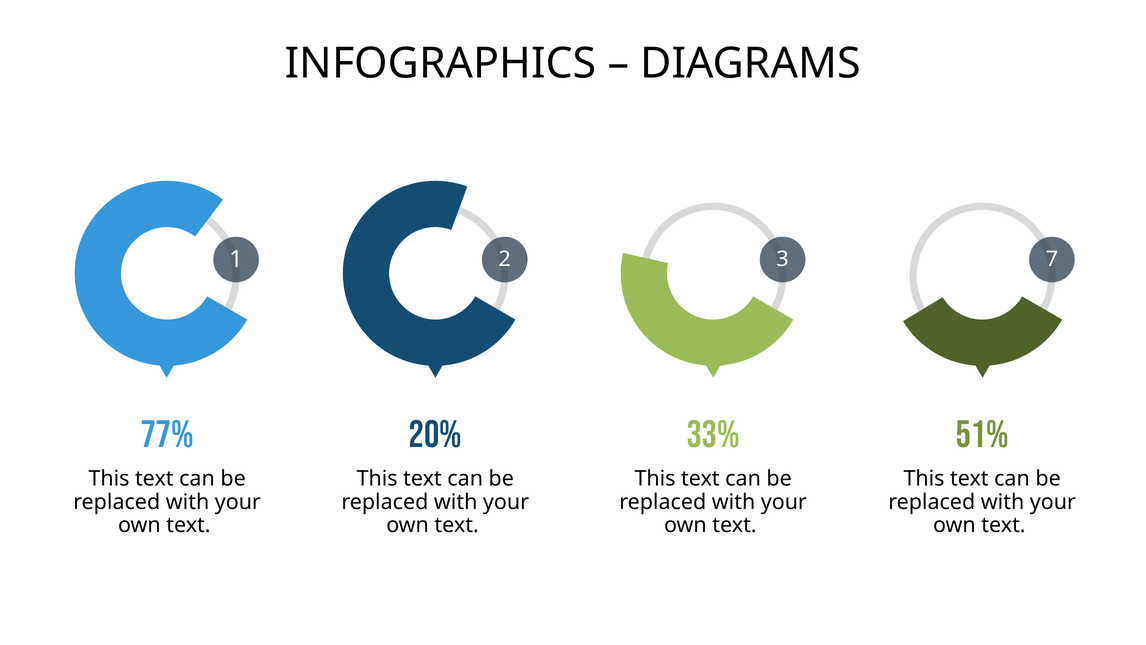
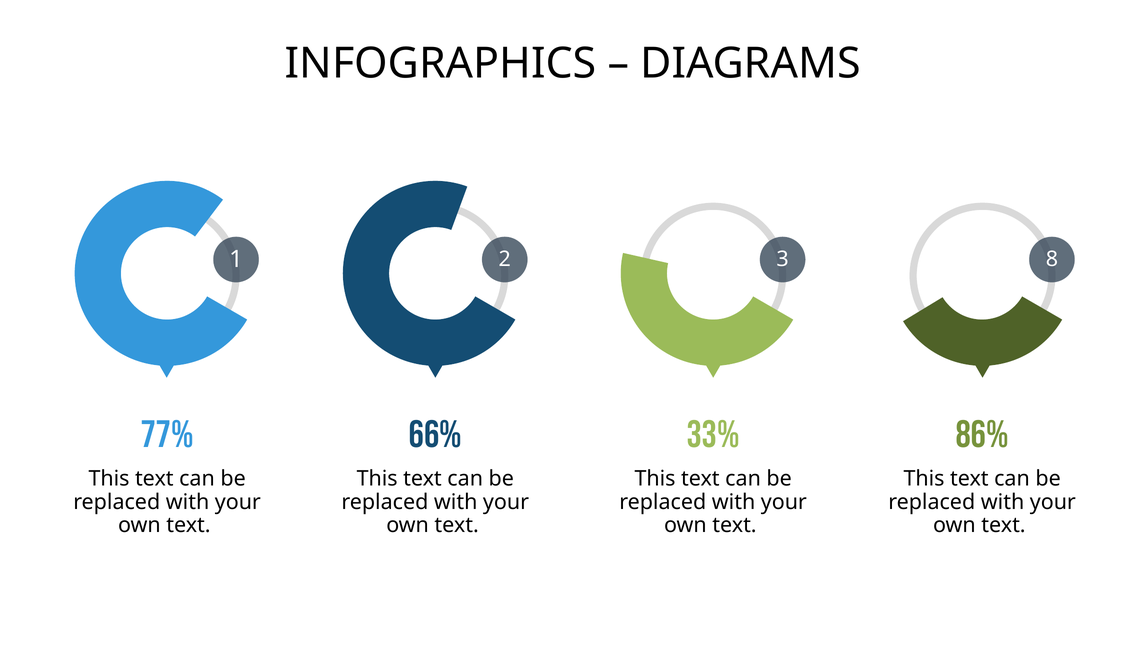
7: 7 -> 8
20%: 20% -> 66%
51%: 51% -> 86%
